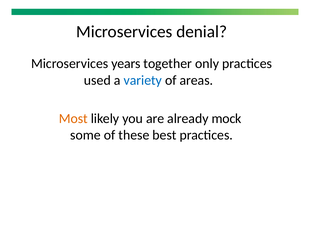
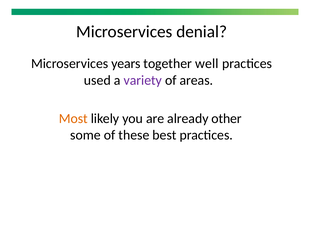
only: only -> well
variety colour: blue -> purple
mock: mock -> other
